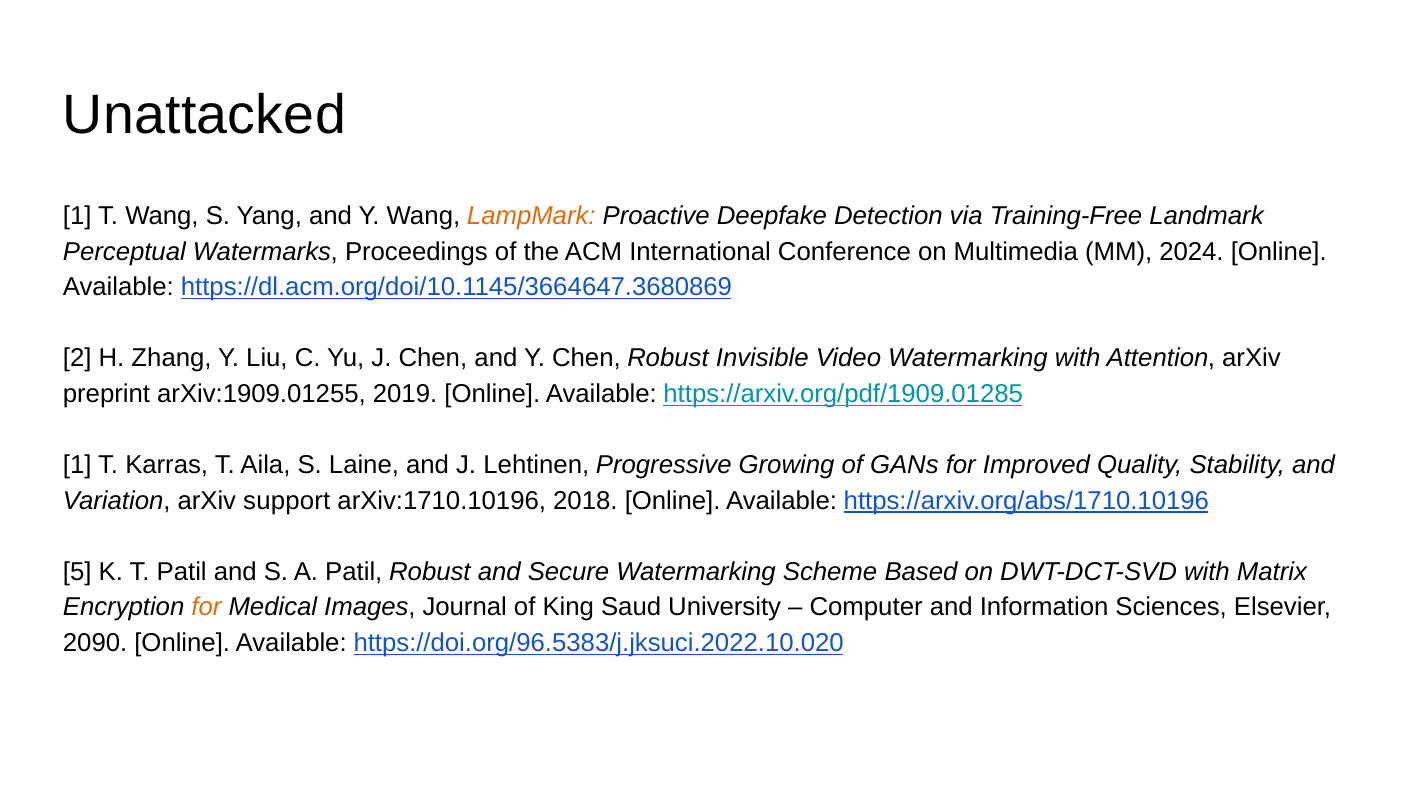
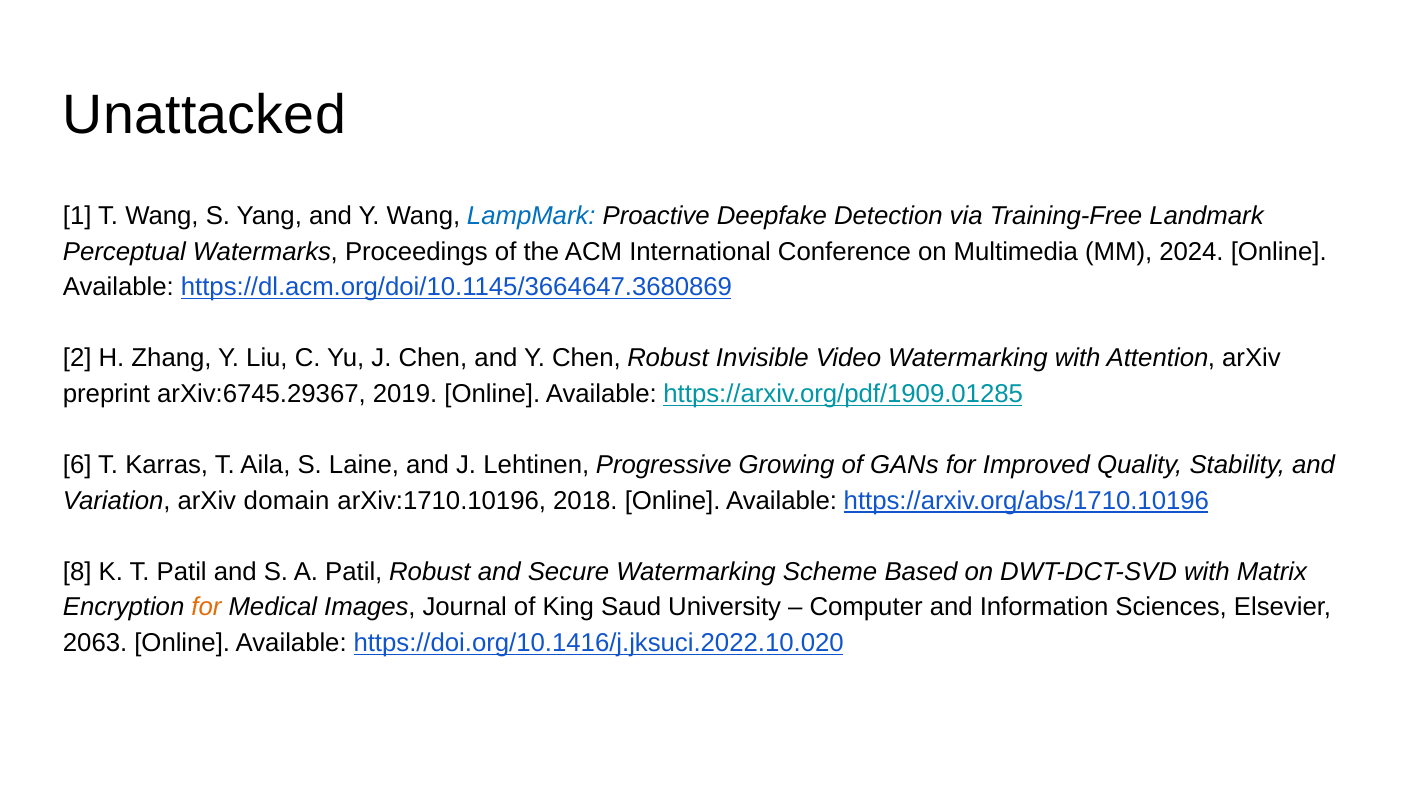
LampMark colour: orange -> blue
arXiv:1909.01255: arXiv:1909.01255 -> arXiv:6745.29367
1 at (77, 465): 1 -> 6
support: support -> domain
5: 5 -> 8
2090: 2090 -> 2063
https://doi.org/96.5383/j.jksuci.2022.10.020: https://doi.org/96.5383/j.jksuci.2022.10.020 -> https://doi.org/10.1416/j.jksuci.2022.10.020
